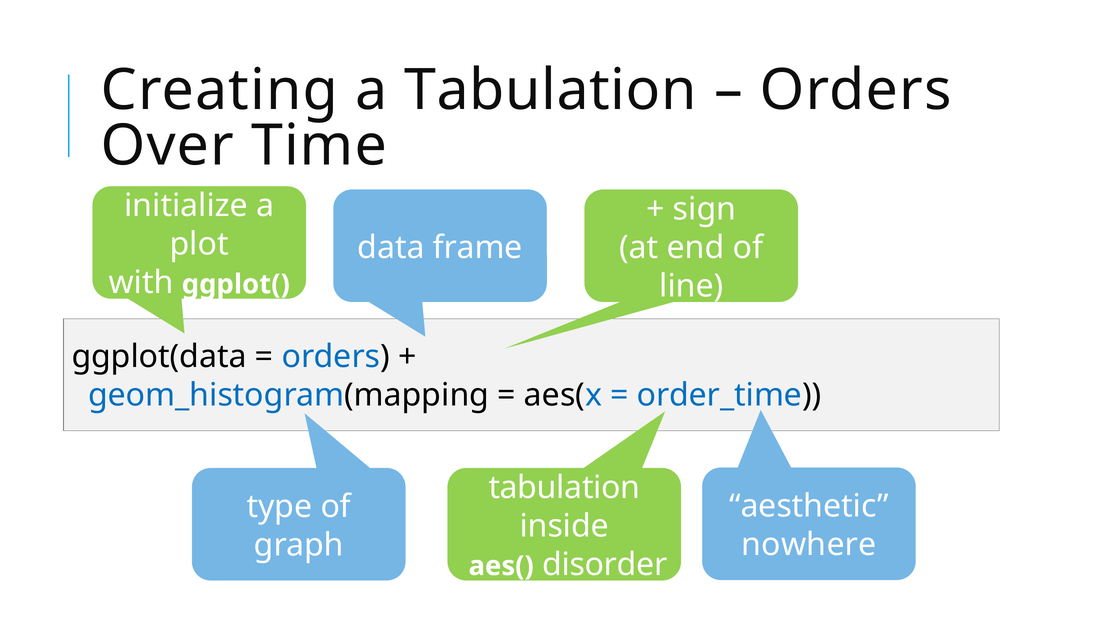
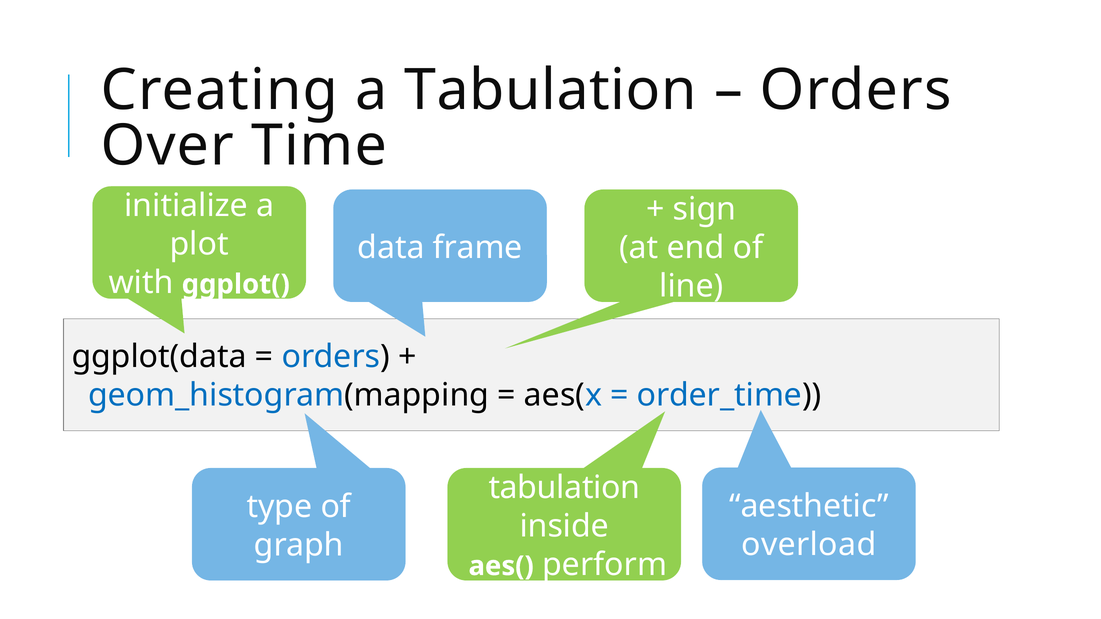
nowhere: nowhere -> overload
disorder: disorder -> perform
